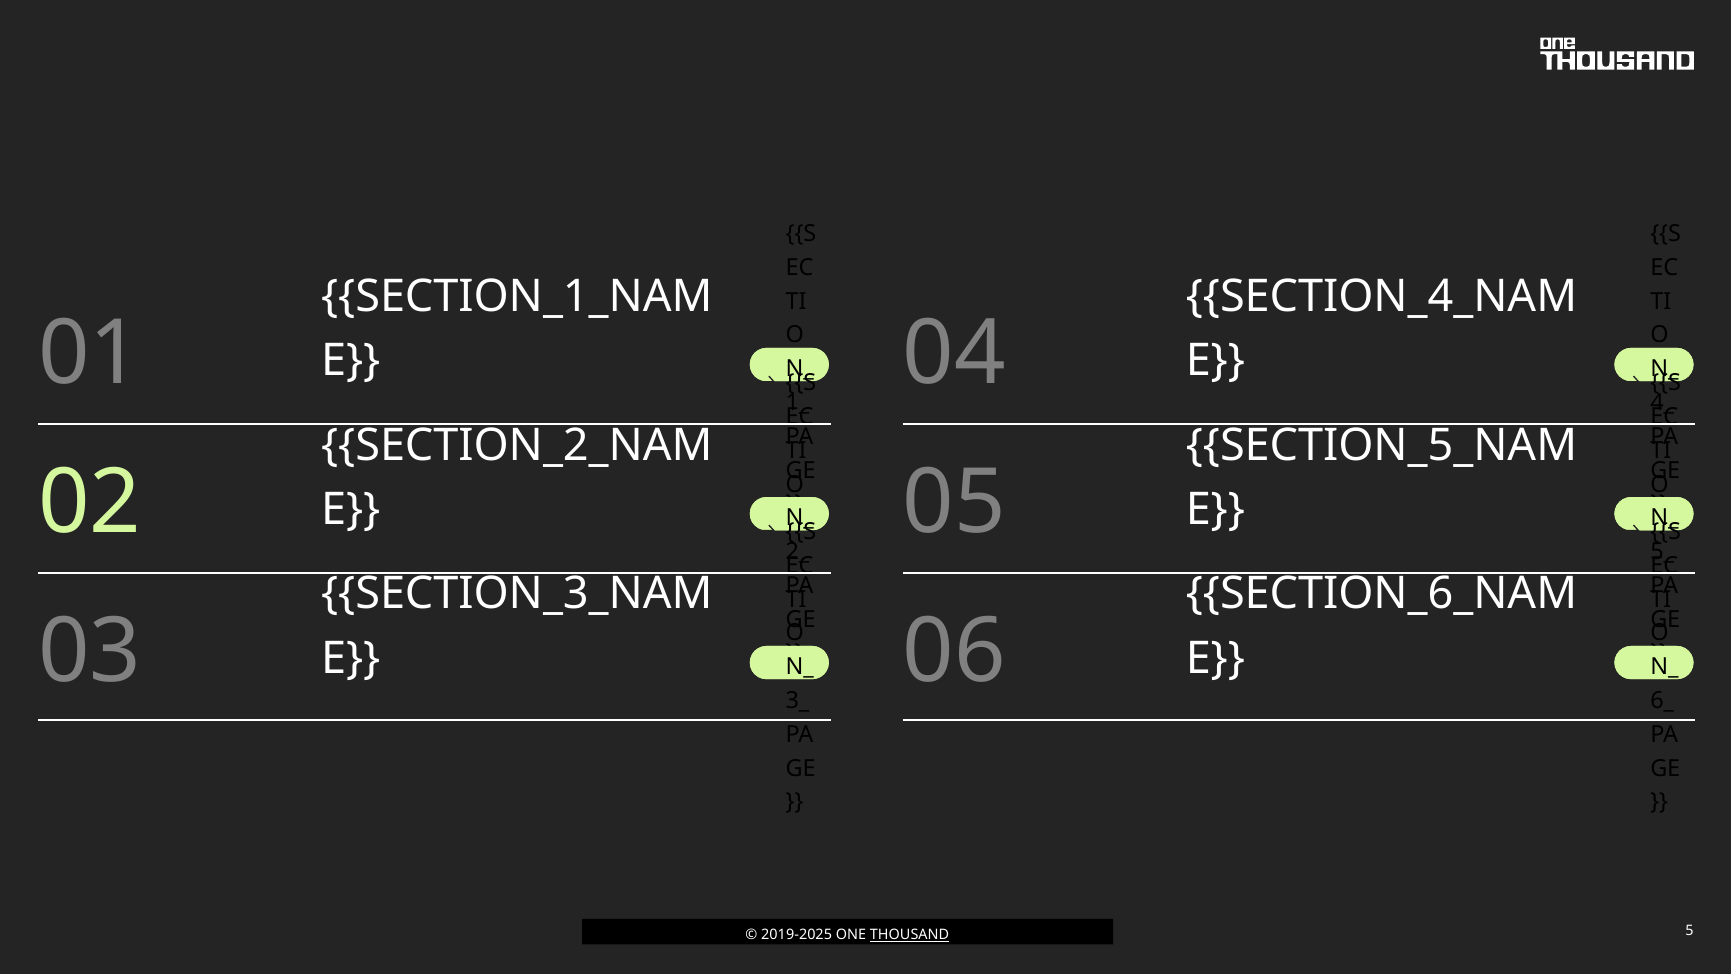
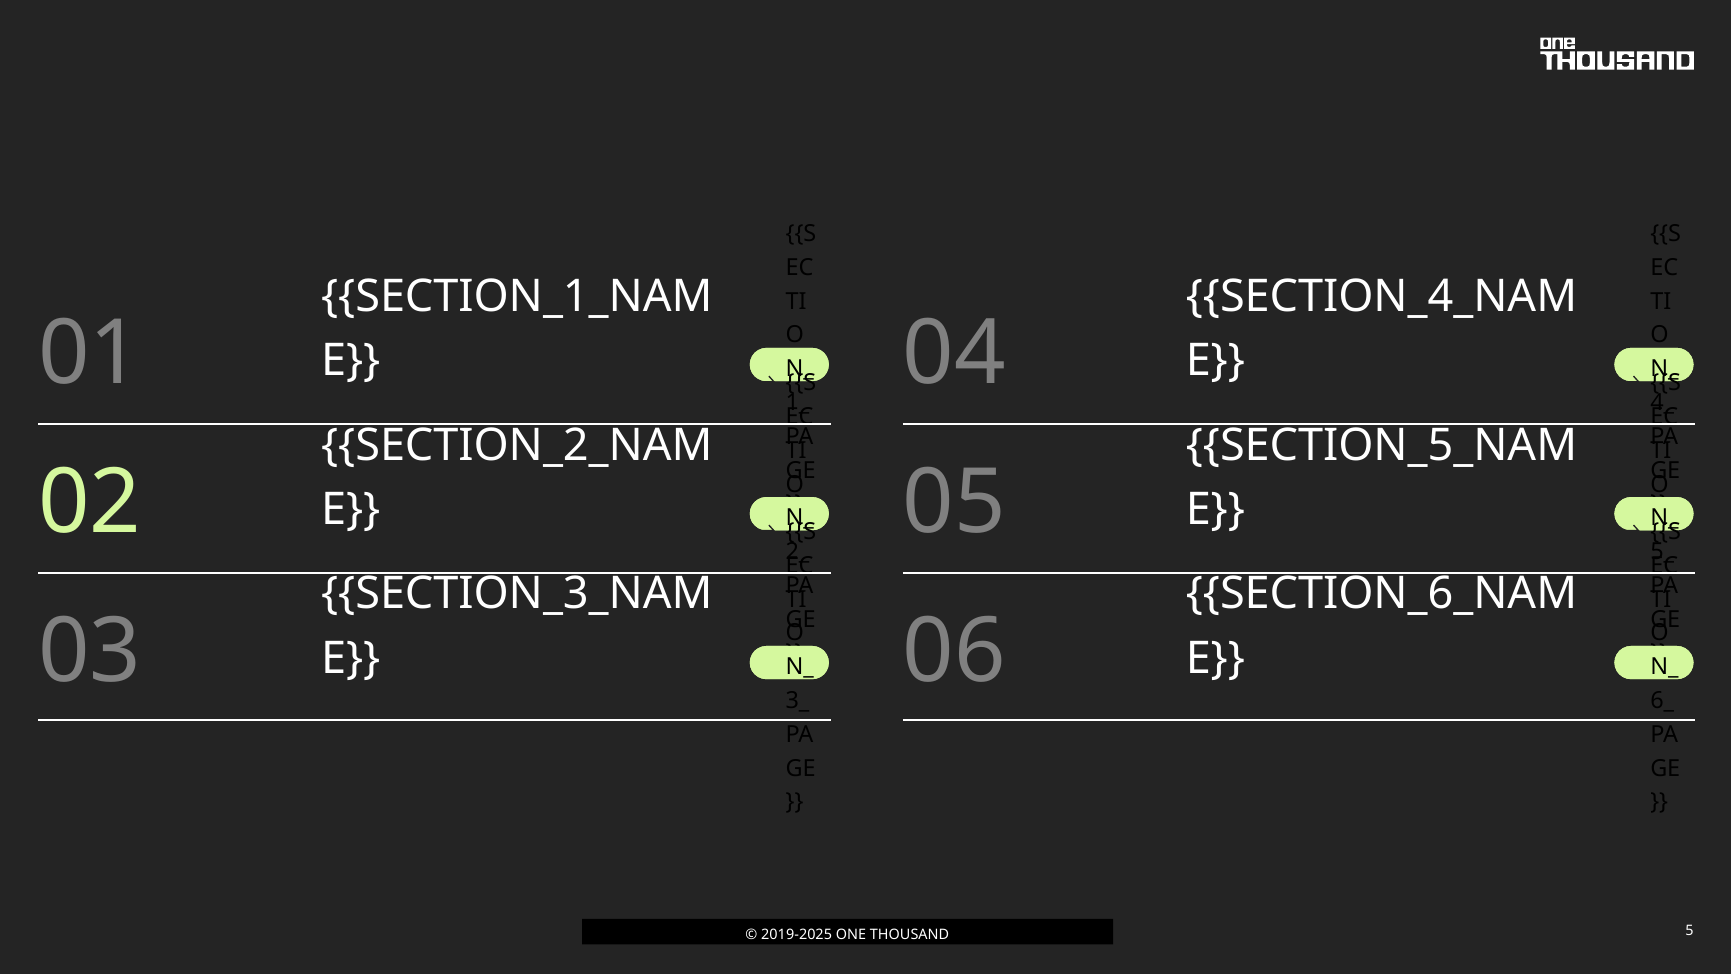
THOUSAND at (910, 935) underline: present -> none
